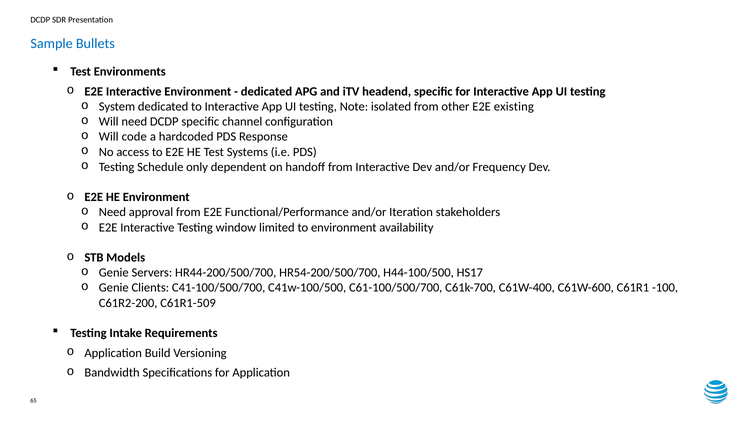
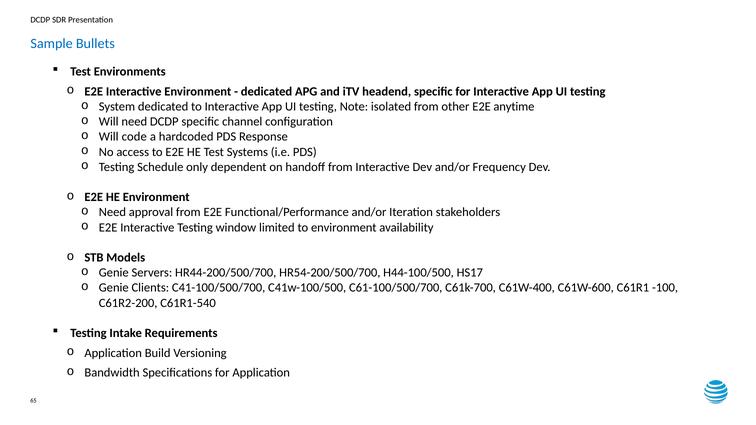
existing: existing -> anytime
C61R1-509: C61R1-509 -> C61R1-540
